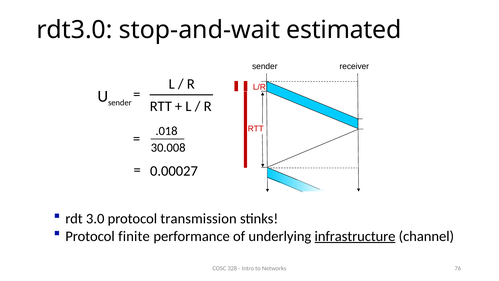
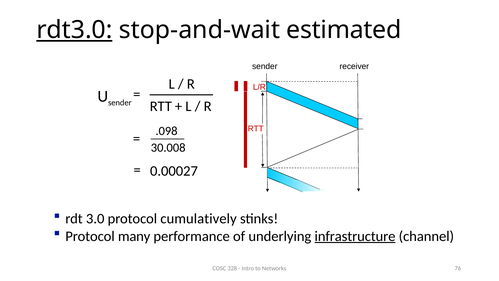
rdt3.0 underline: none -> present
.018: .018 -> .098
transmission: transmission -> cumulatively
finite: finite -> many
